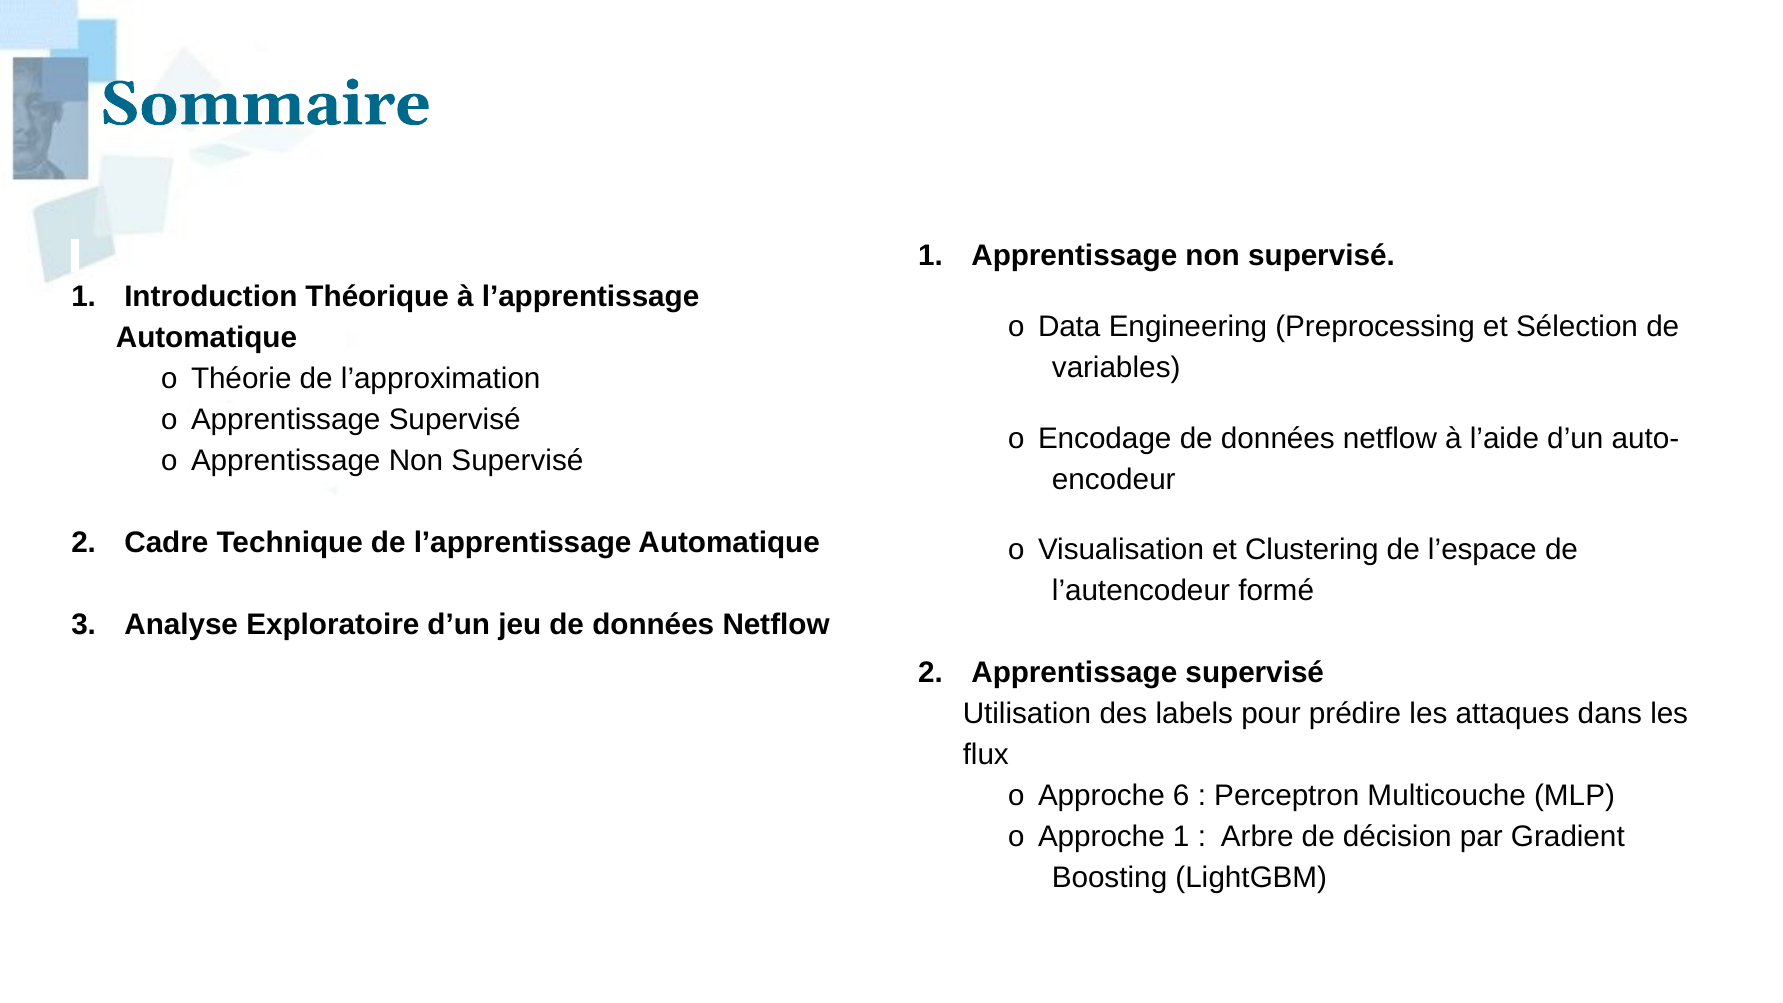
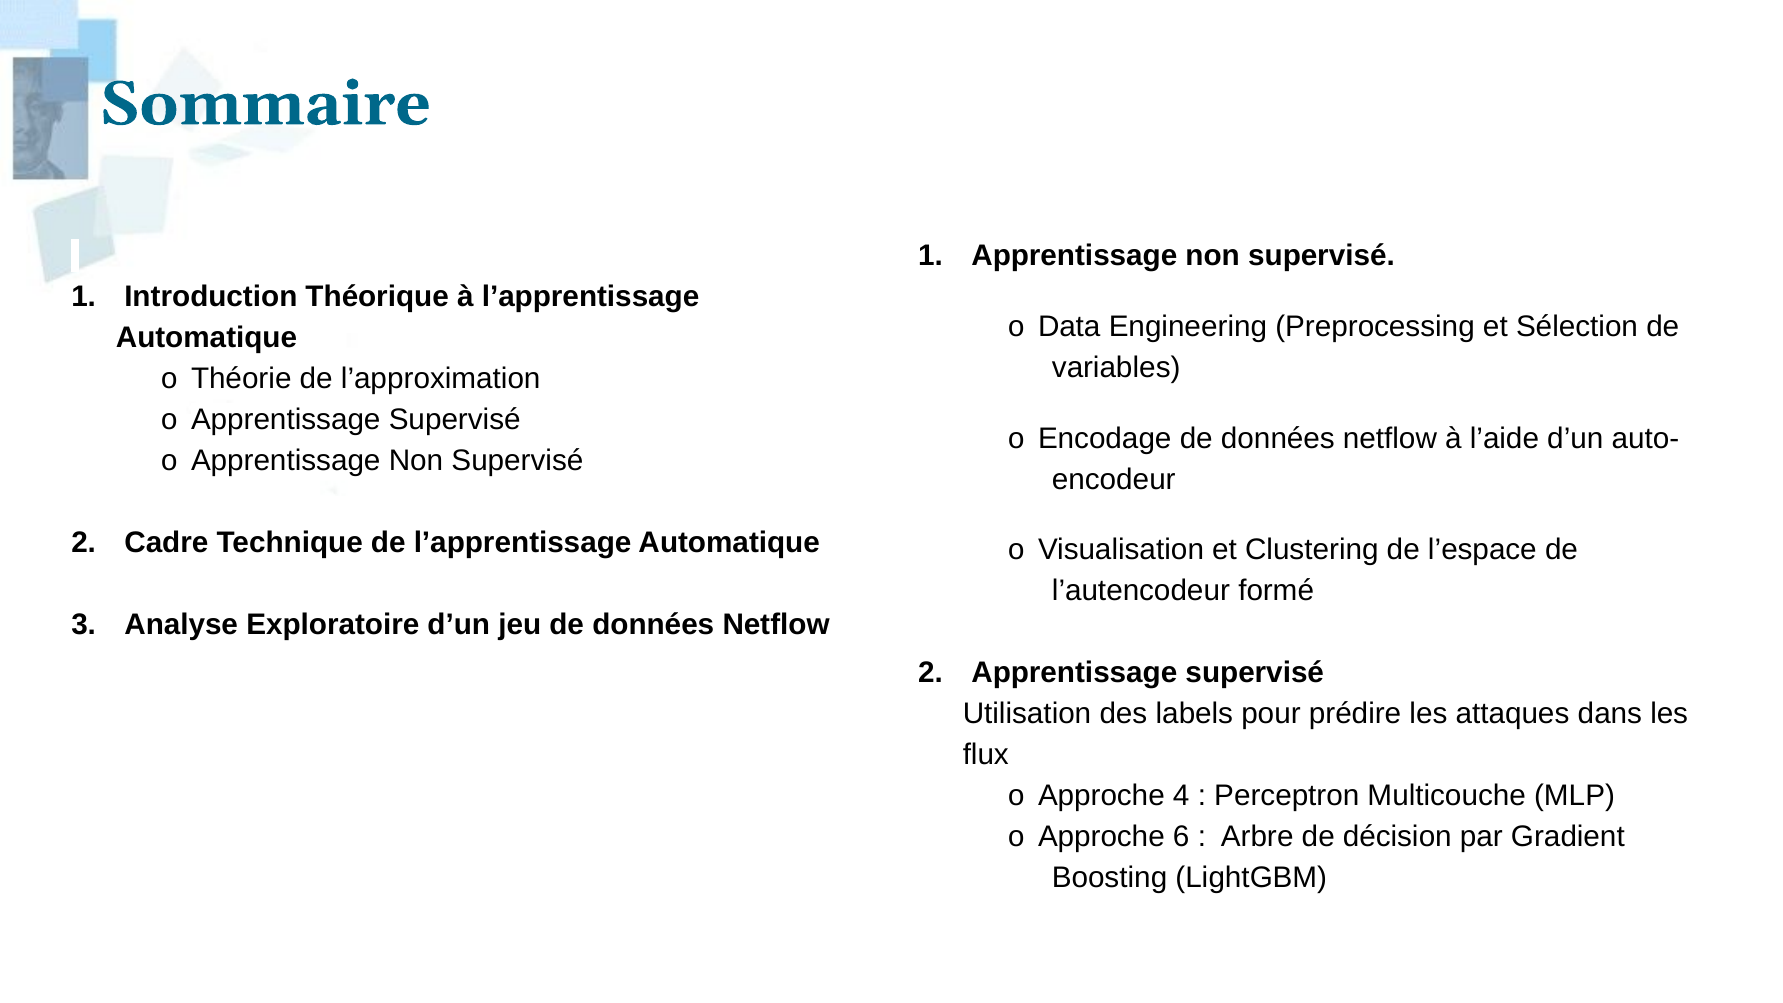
6: 6 -> 4
Approche 1: 1 -> 6
